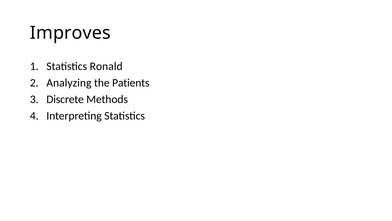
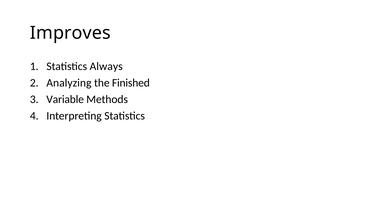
Ronald: Ronald -> Always
Patients: Patients -> Finished
Discrete: Discrete -> Variable
